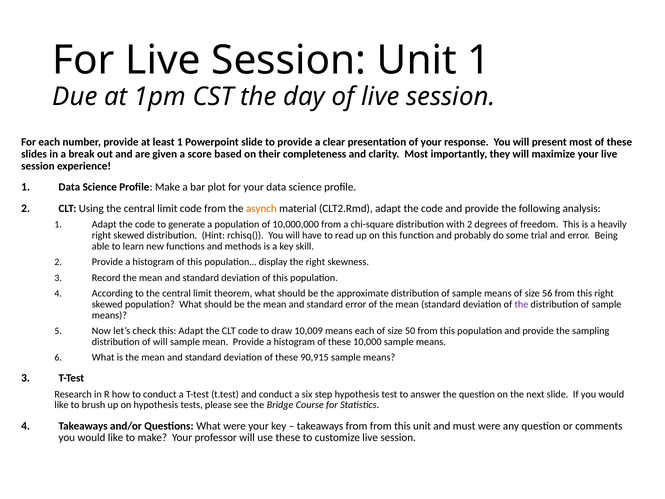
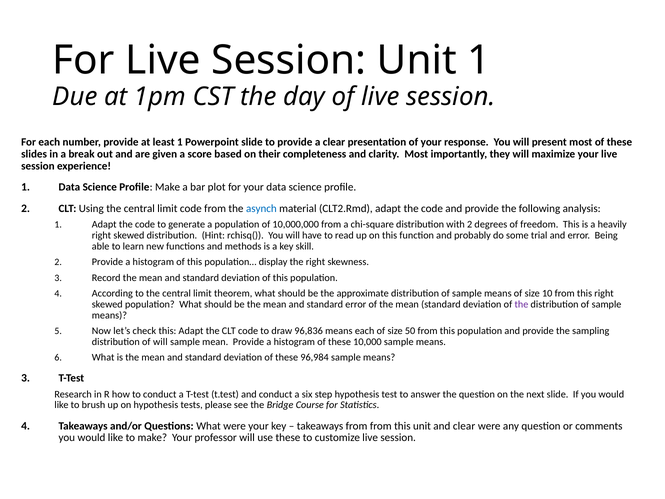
asynch colour: orange -> blue
56: 56 -> 10
10,009: 10,009 -> 96,836
90,915: 90,915 -> 96,984
and must: must -> clear
